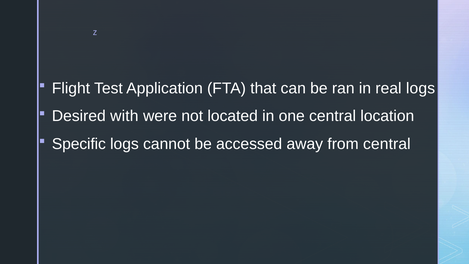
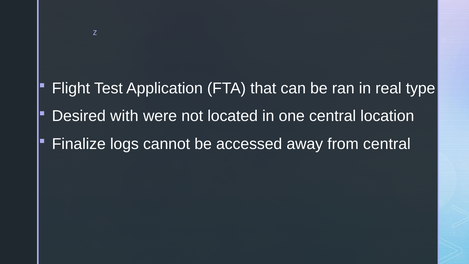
real logs: logs -> type
Specific: Specific -> Finalize
